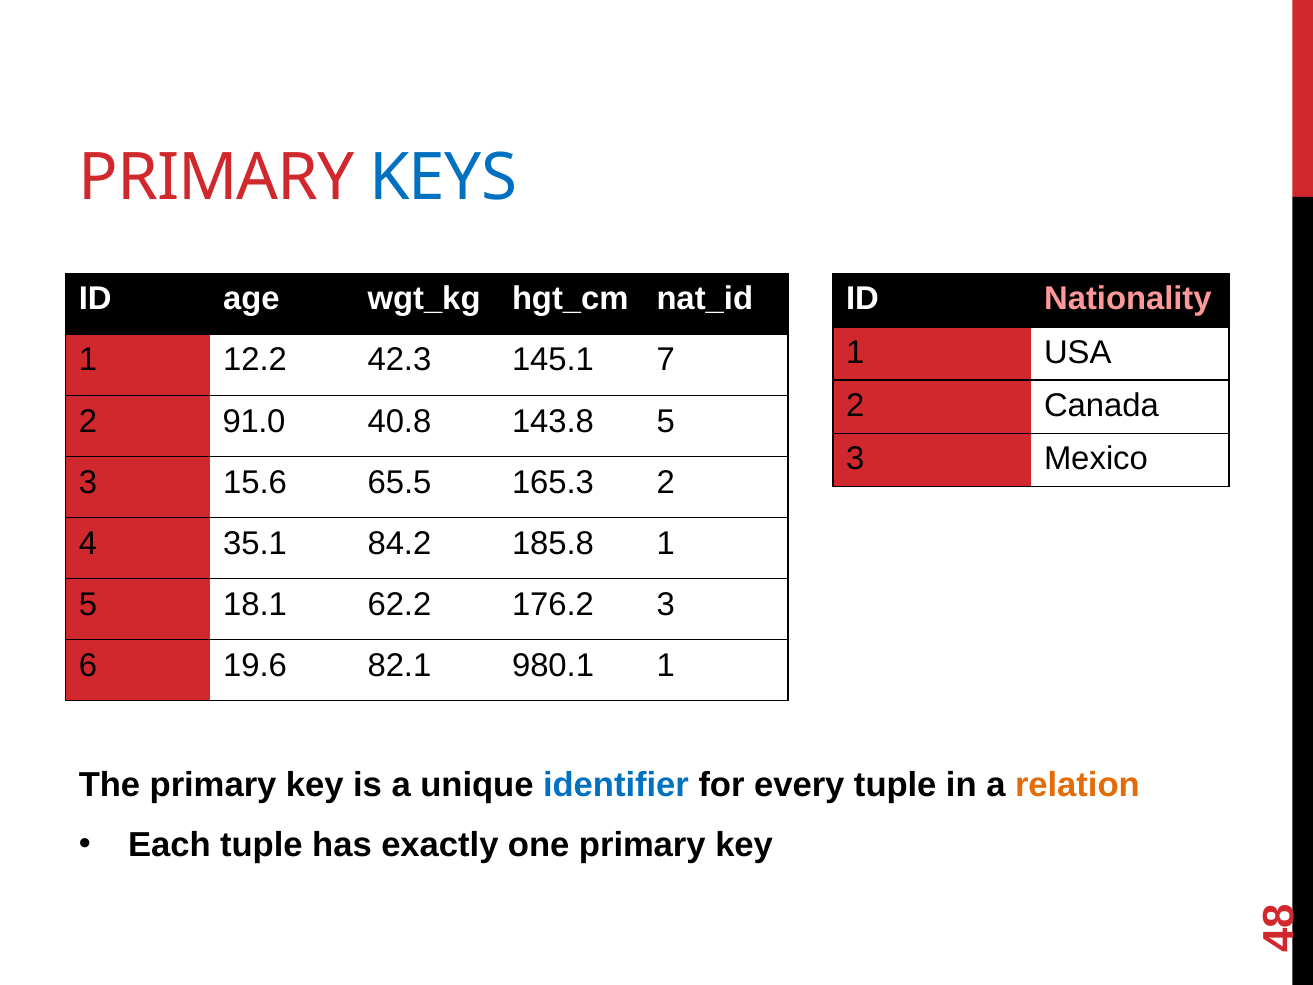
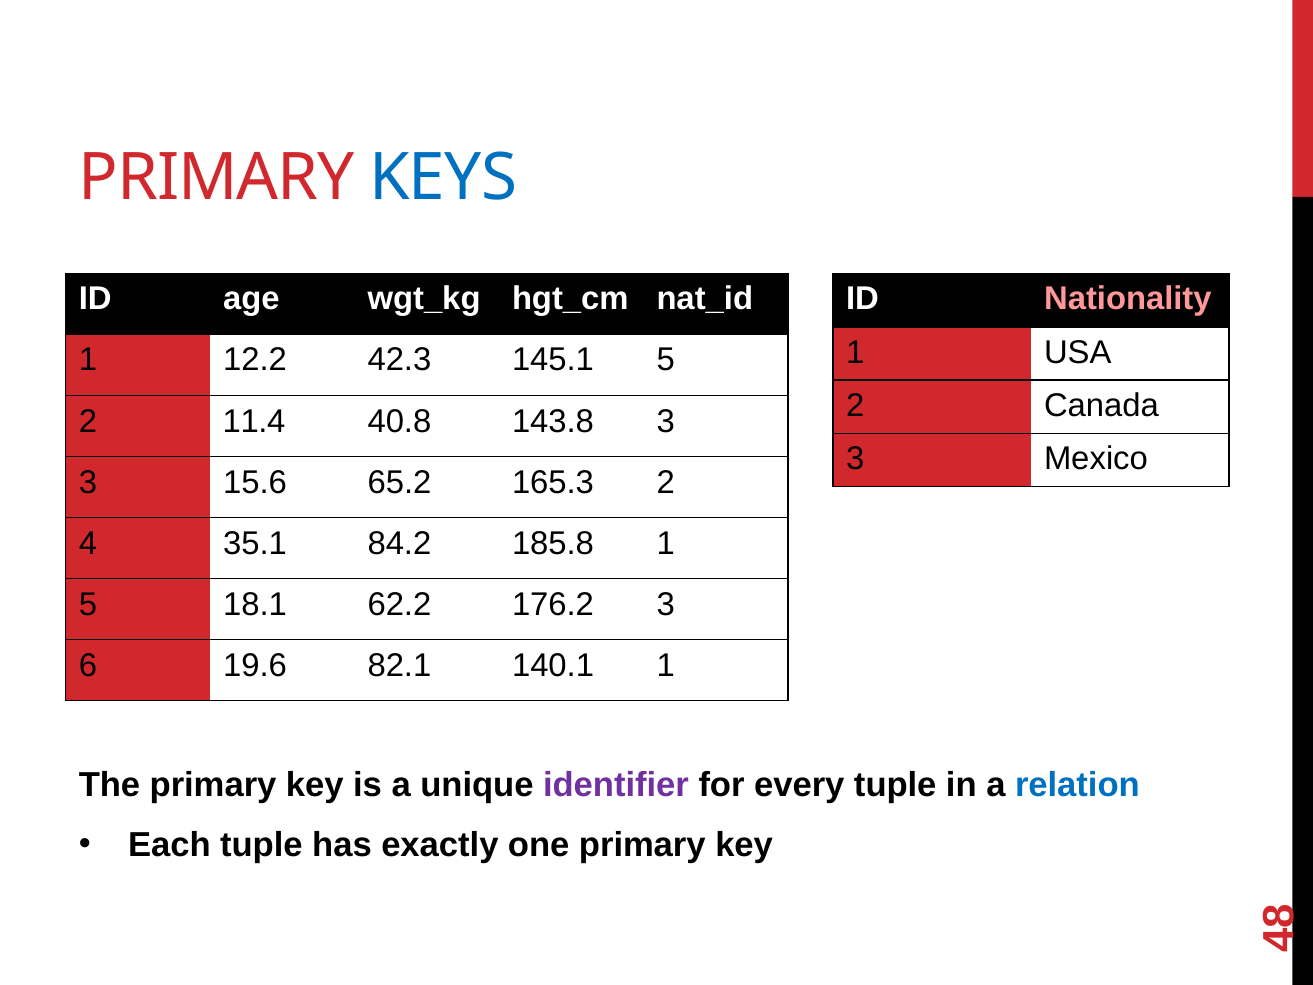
145.1 7: 7 -> 5
91.0: 91.0 -> 11.4
143.8 5: 5 -> 3
65.5: 65.5 -> 65.2
980.1: 980.1 -> 140.1
identifier colour: blue -> purple
relation colour: orange -> blue
